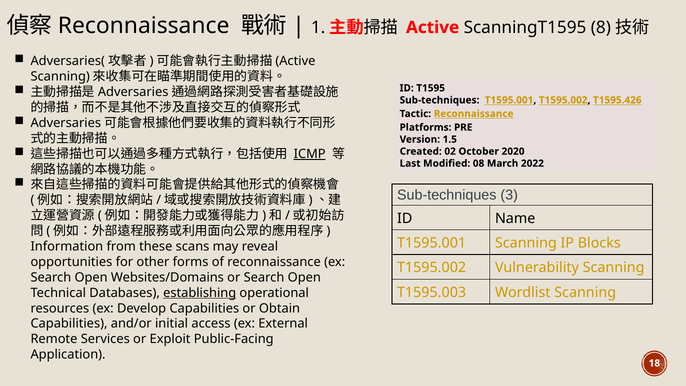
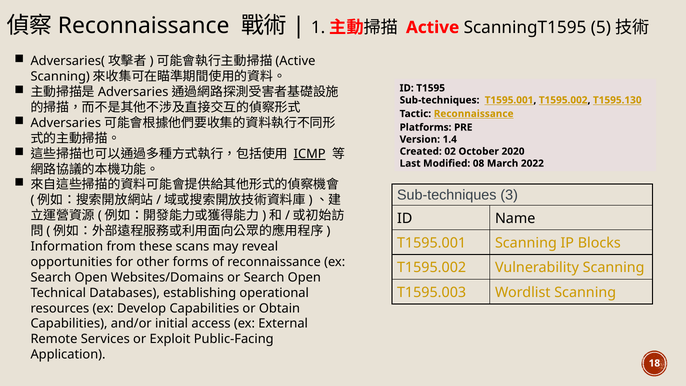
8: 8 -> 5
T1595.426: T1595.426 -> T1595.130
1.5: 1.5 -> 1.4
establishing underline: present -> none
